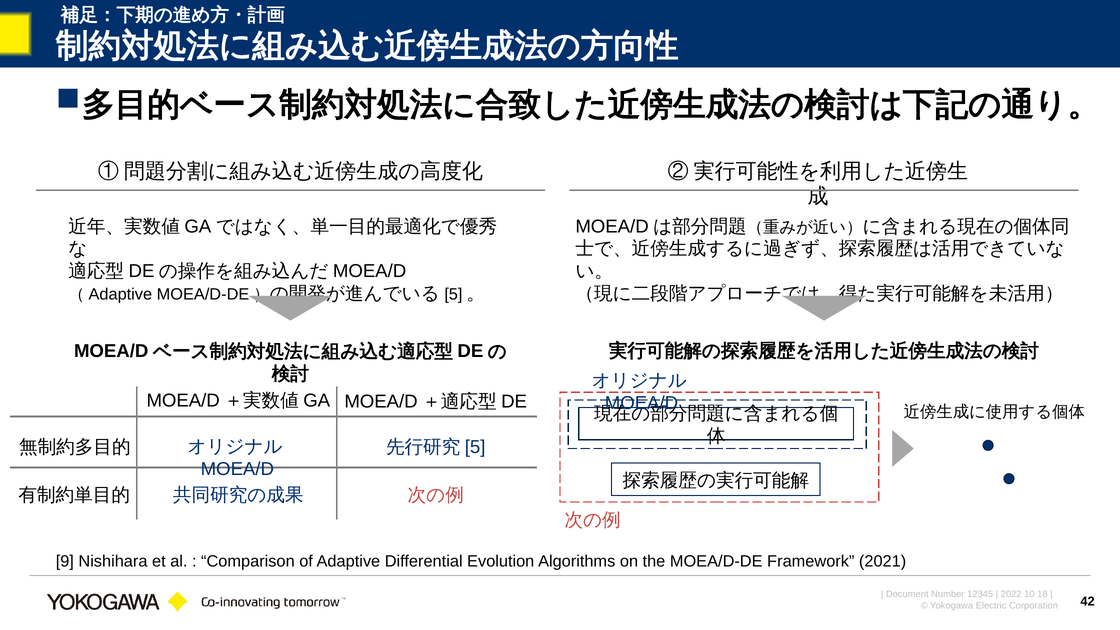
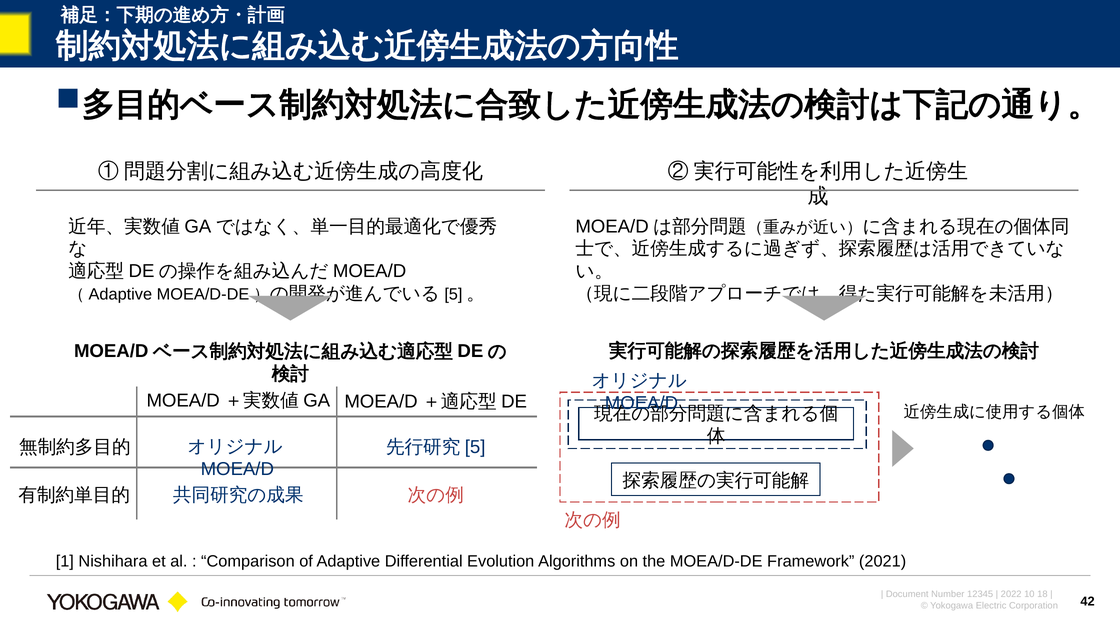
9: 9 -> 1
